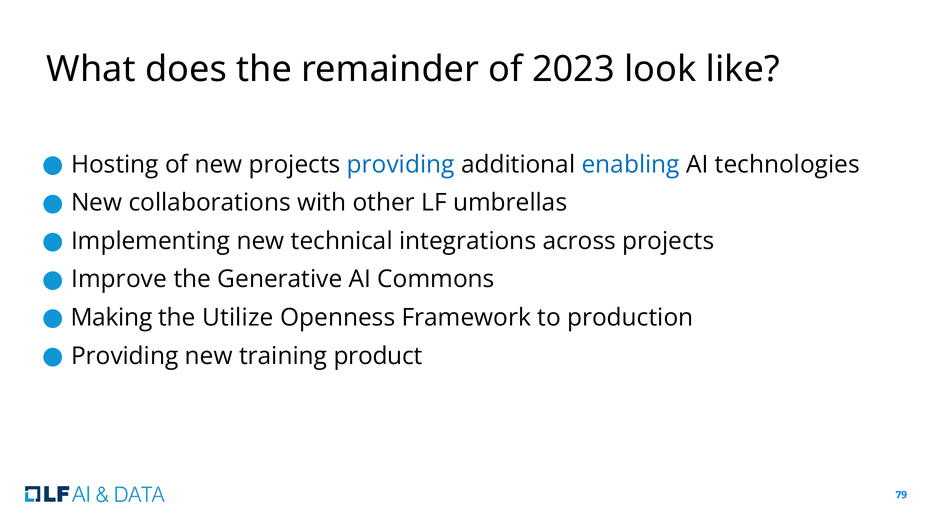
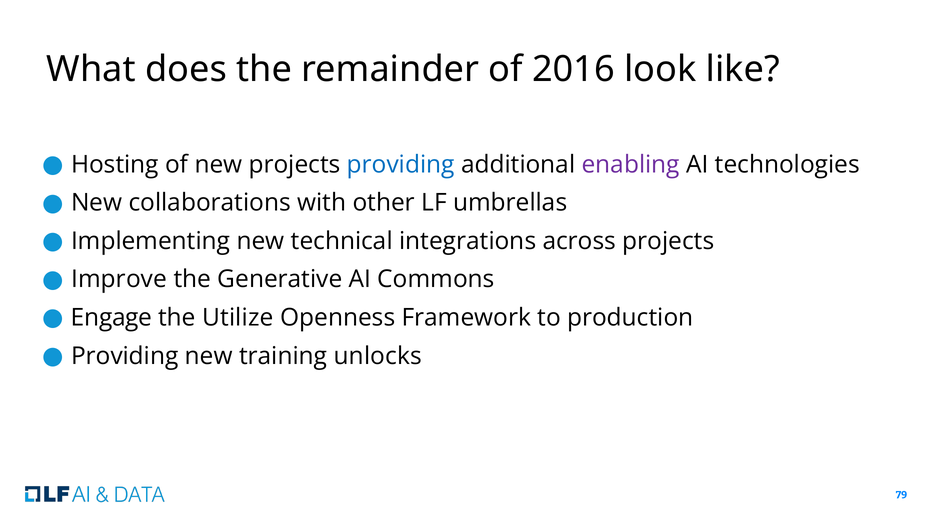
2023: 2023 -> 2016
enabling colour: blue -> purple
Making: Making -> Engage
product: product -> unlocks
